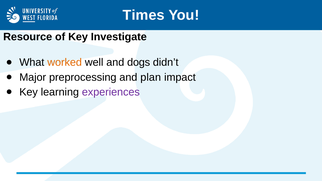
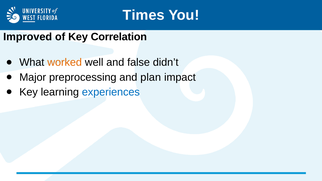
Resource: Resource -> Improved
Investigate: Investigate -> Correlation
dogs: dogs -> false
experiences colour: purple -> blue
